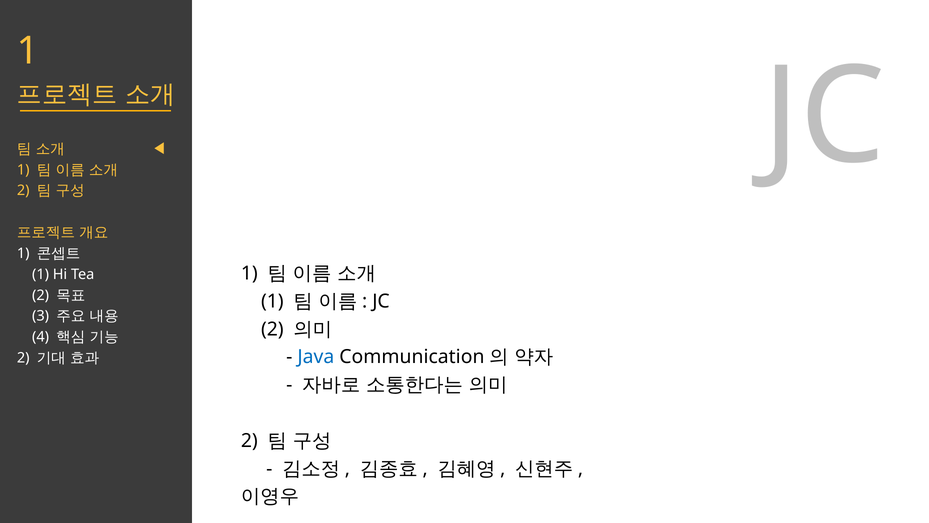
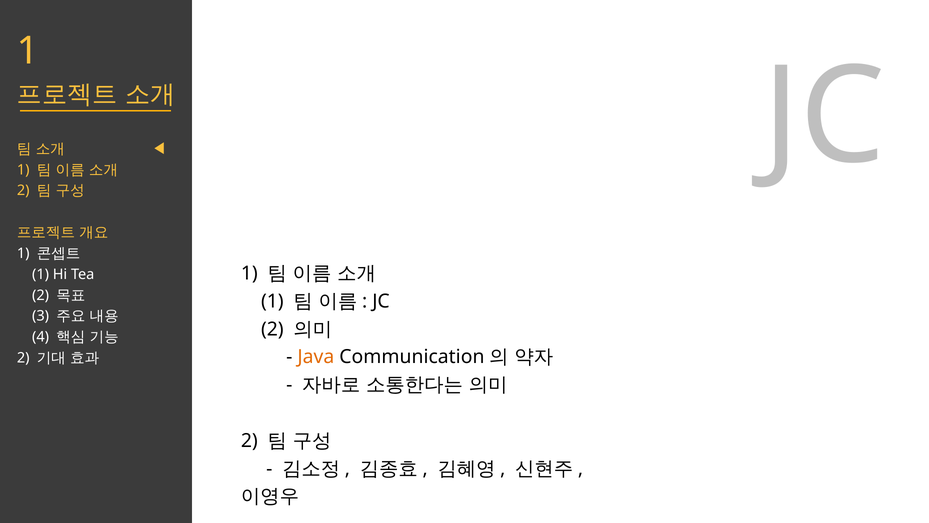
Java colour: blue -> orange
